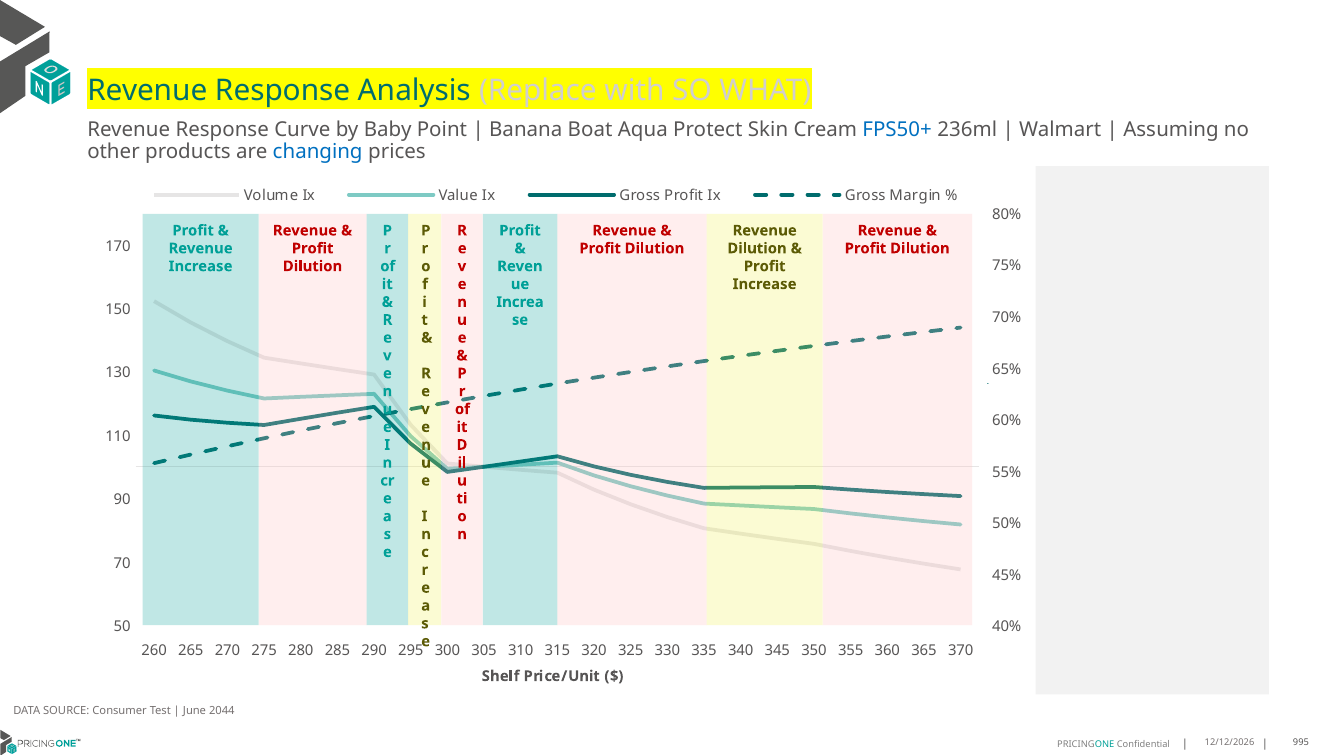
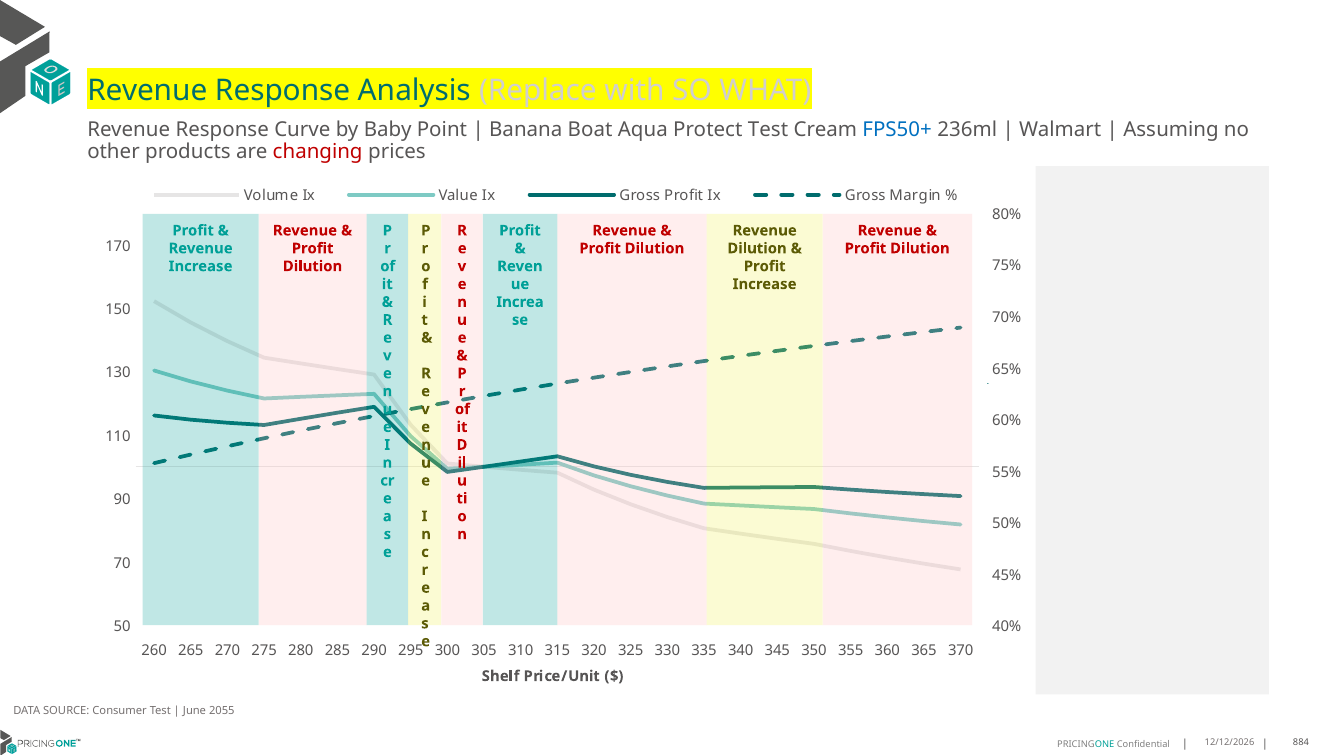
Protect Skin: Skin -> Test
changing colour: blue -> red
2044: 2044 -> 2055
995: 995 -> 884
